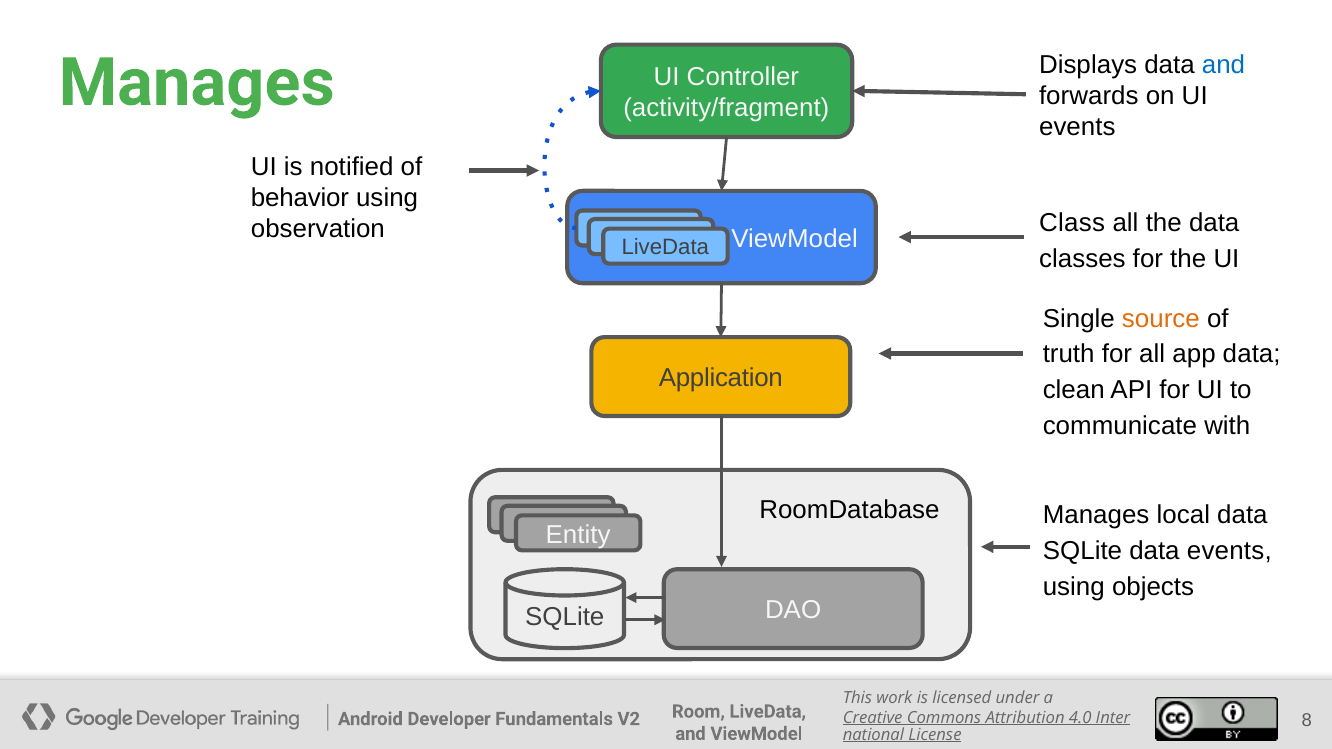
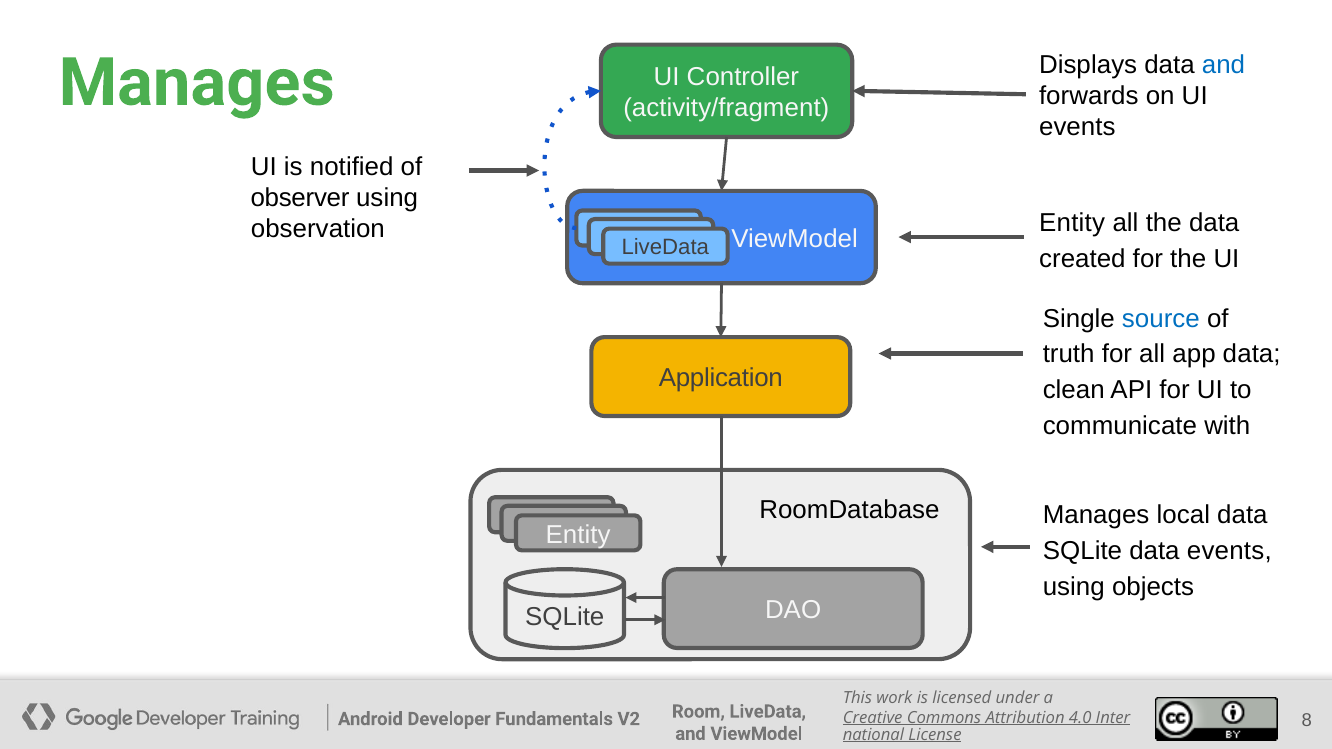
behavior: behavior -> observer
Class at (1072, 223): Class -> Entity
classes: classes -> created
source colour: orange -> blue
